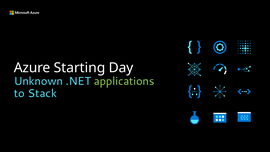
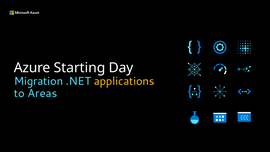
Unknown: Unknown -> Migration
applications colour: light green -> yellow
Stack: Stack -> Areas
